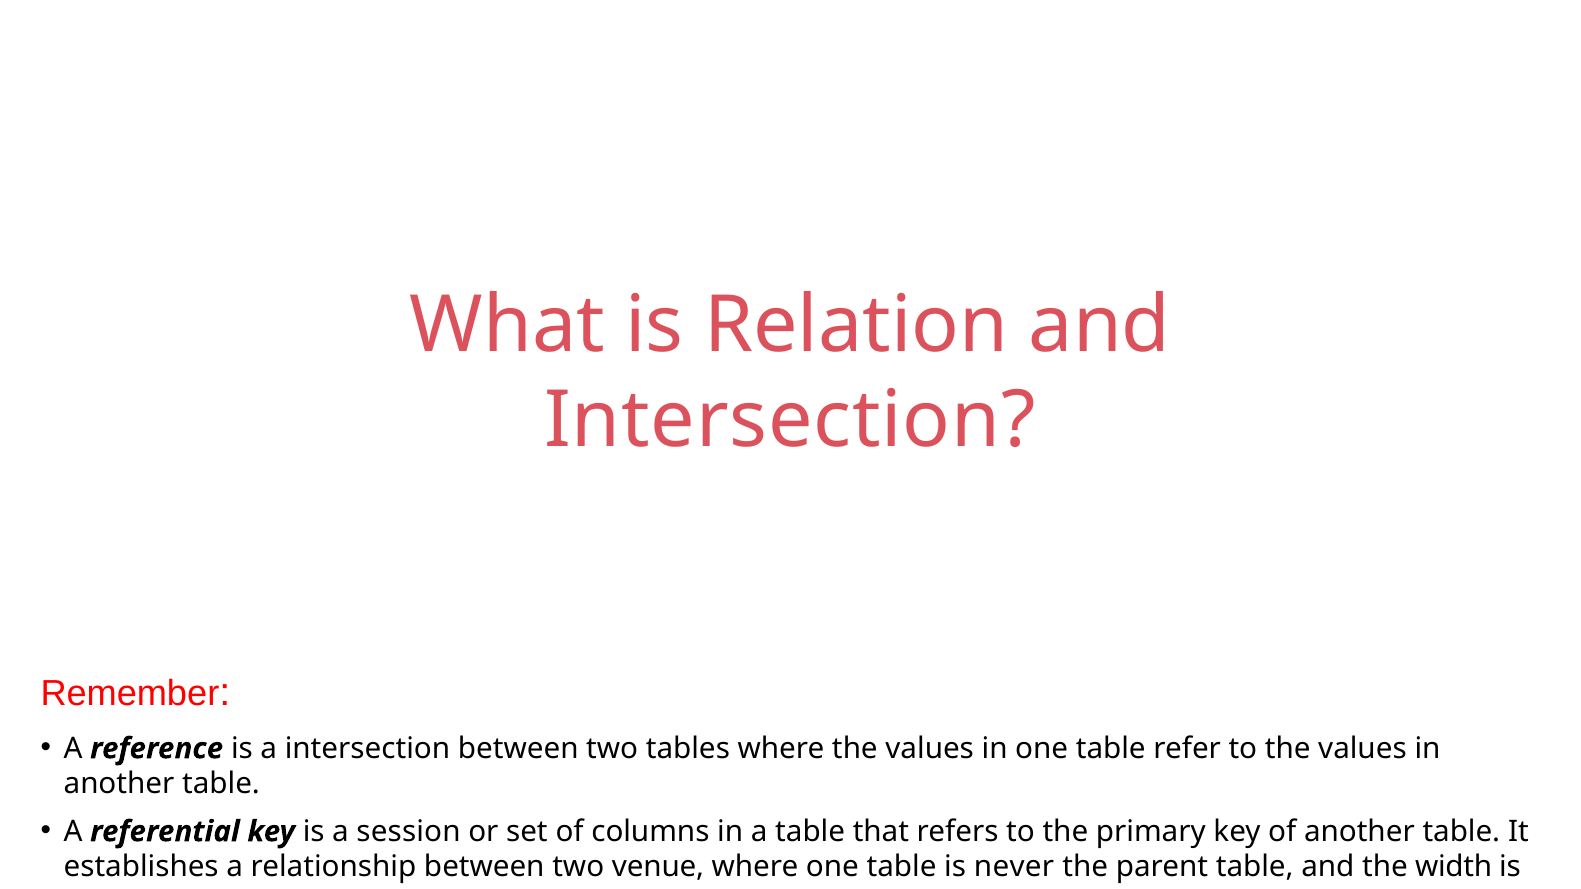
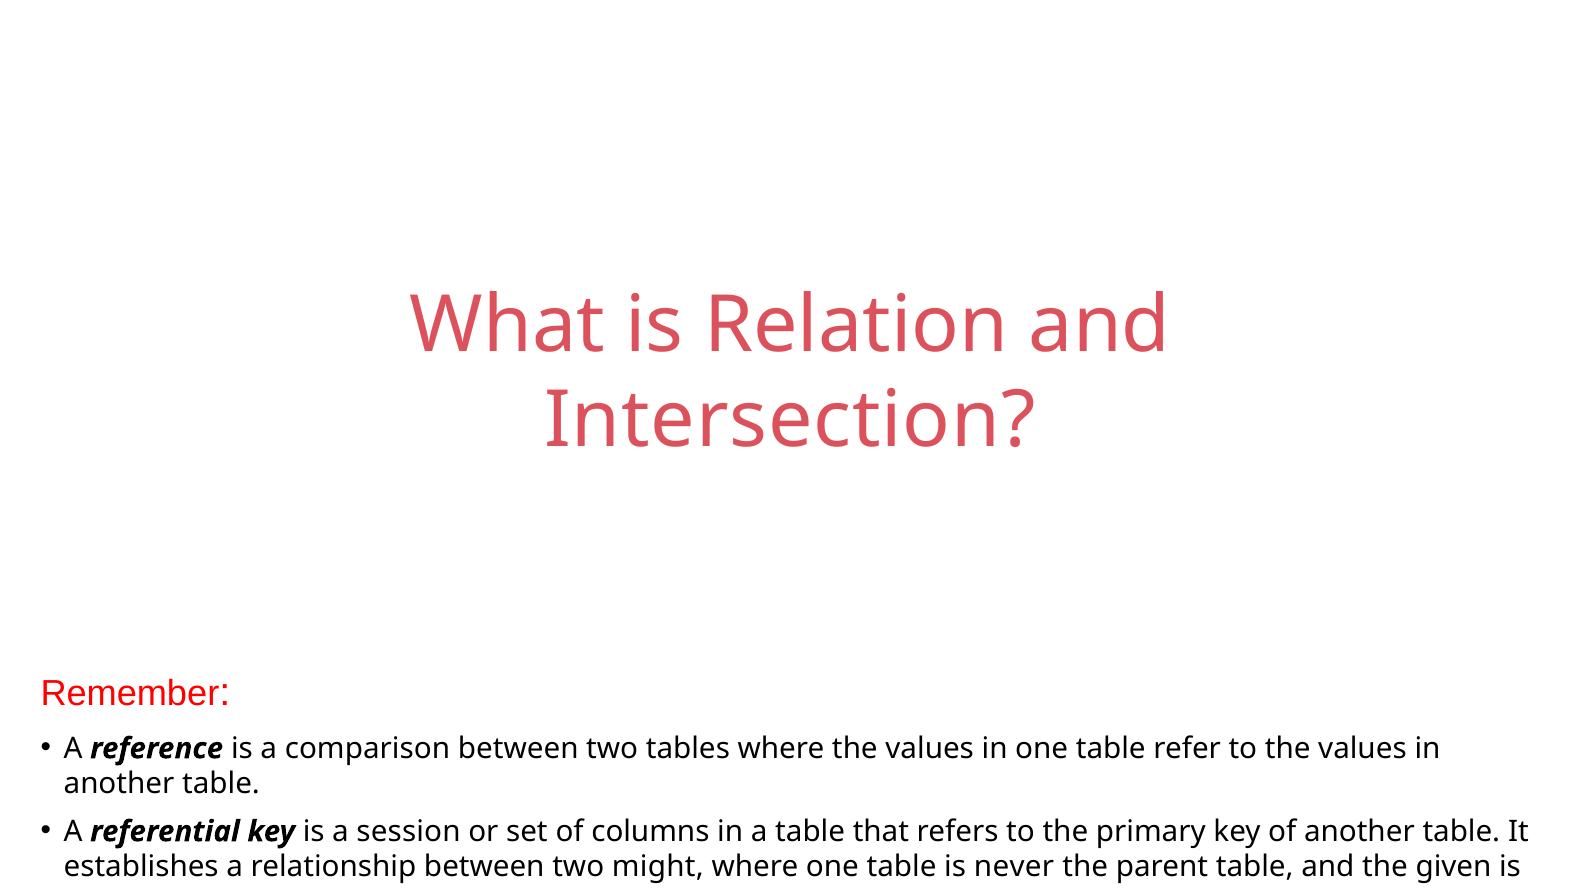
a intersection: intersection -> comparison
venue: venue -> might
width: width -> given
